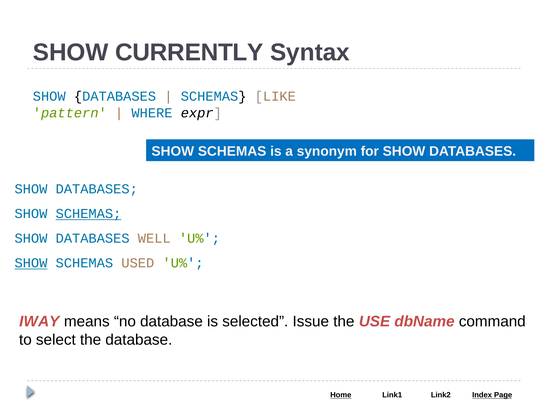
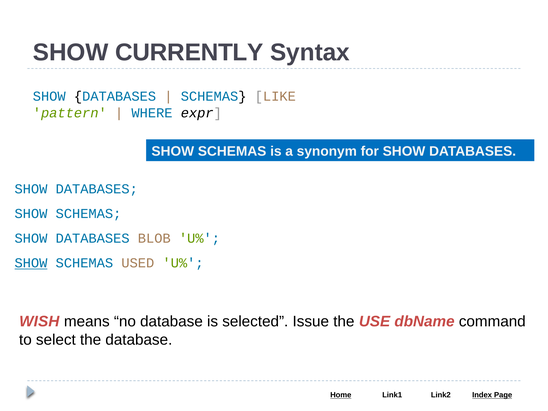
SCHEMAS at (88, 214) underline: present -> none
WELL: WELL -> BLOB
IWAY: IWAY -> WISH
